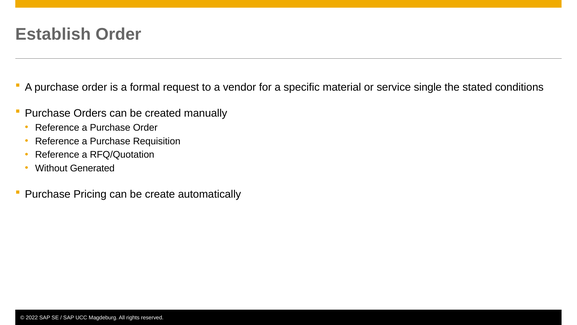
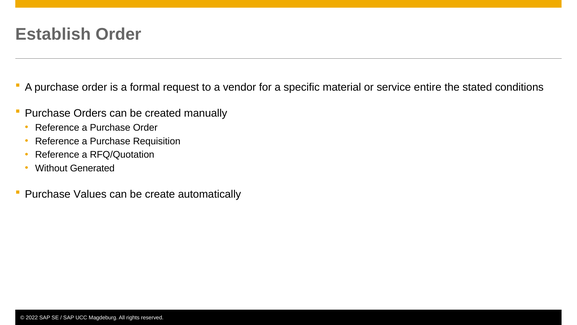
single: single -> entire
Pricing: Pricing -> Values
